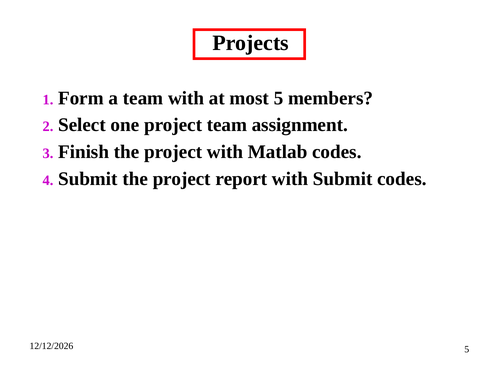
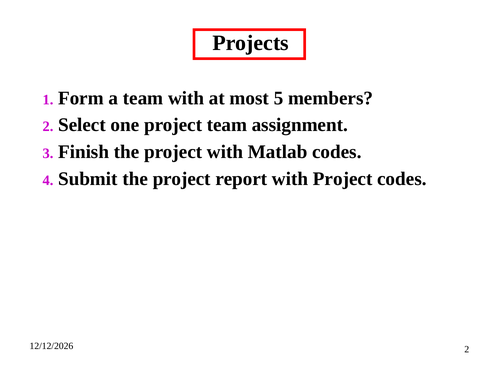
with Submit: Submit -> Project
5 at (467, 349): 5 -> 2
